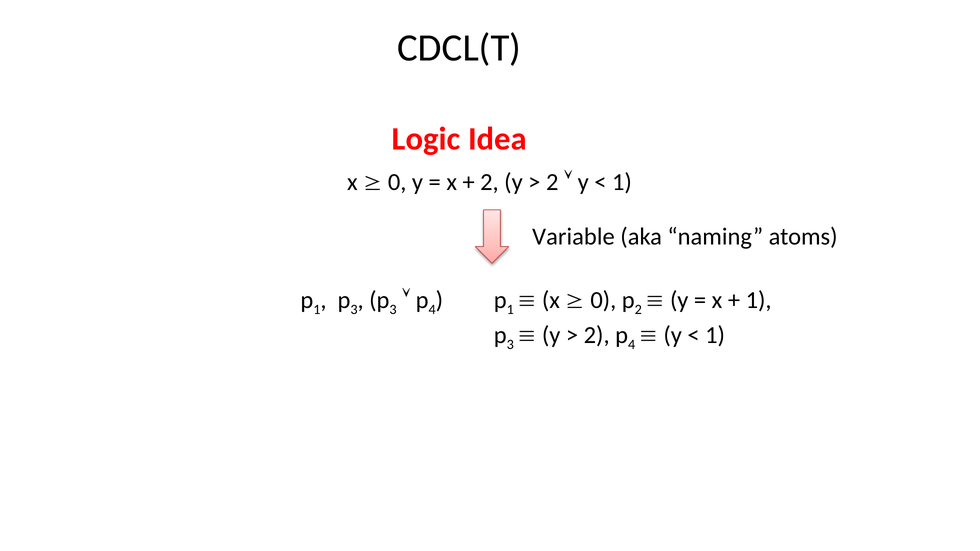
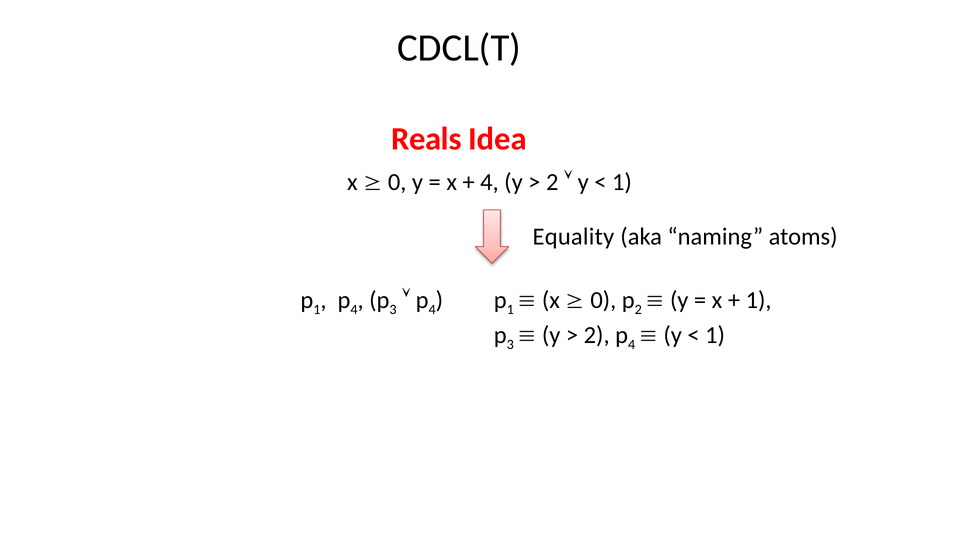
Logic: Logic -> Reals
2 at (489, 182): 2 -> 4
Variable: Variable -> Equality
3 at (354, 310): 3 -> 4
